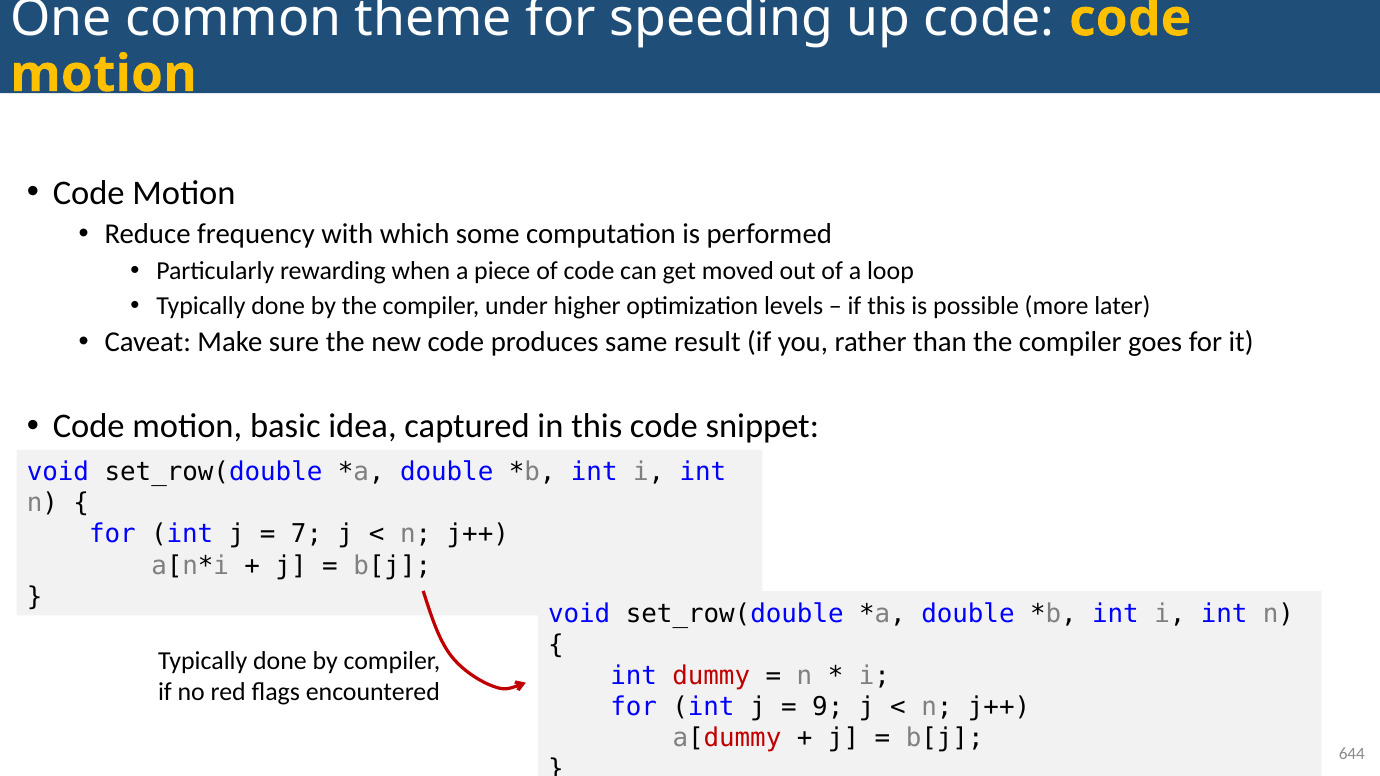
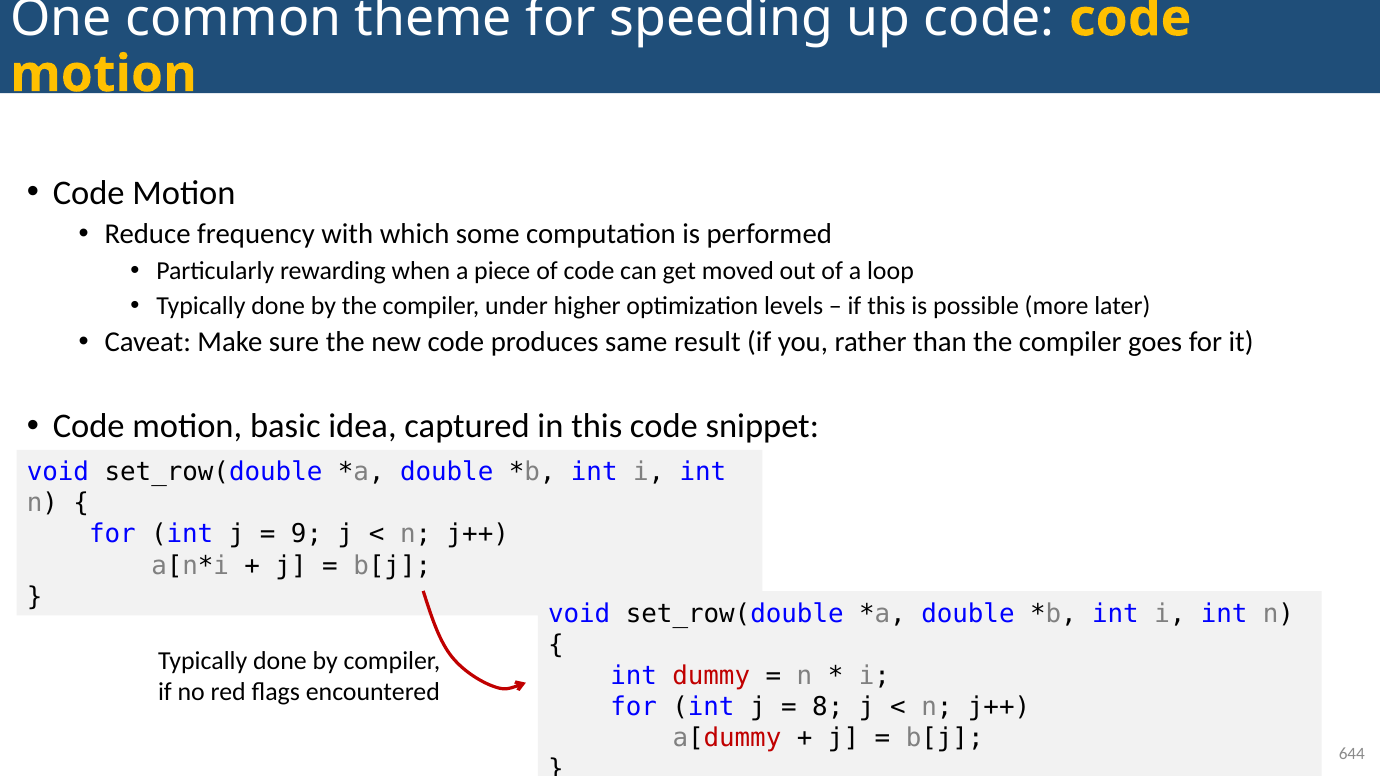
7: 7 -> 9
9: 9 -> 8
